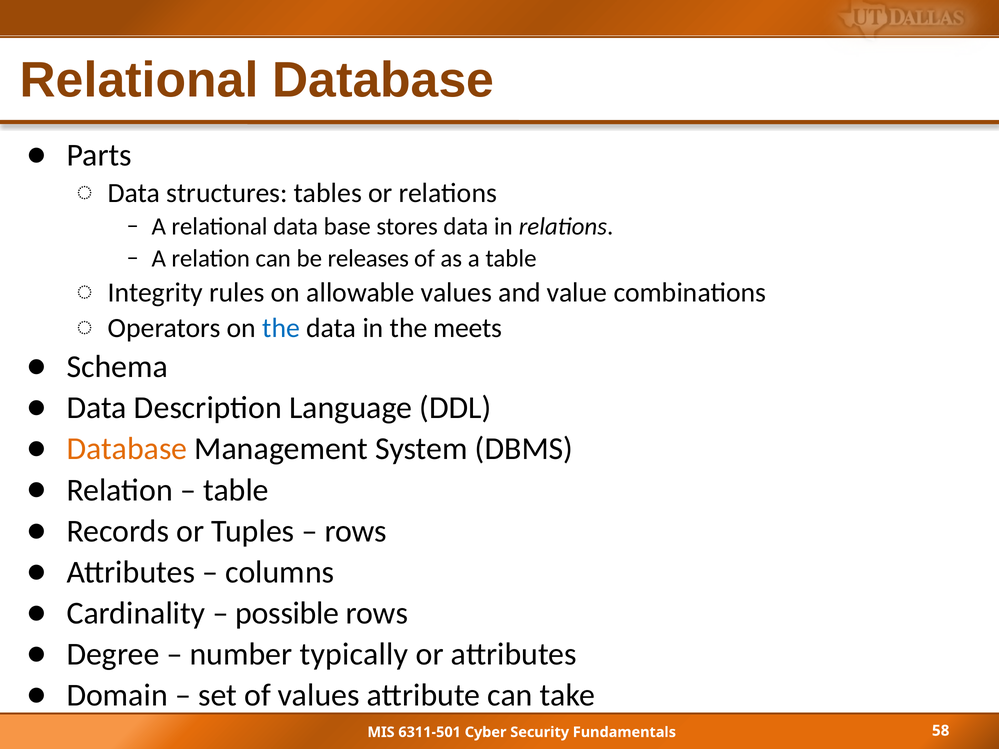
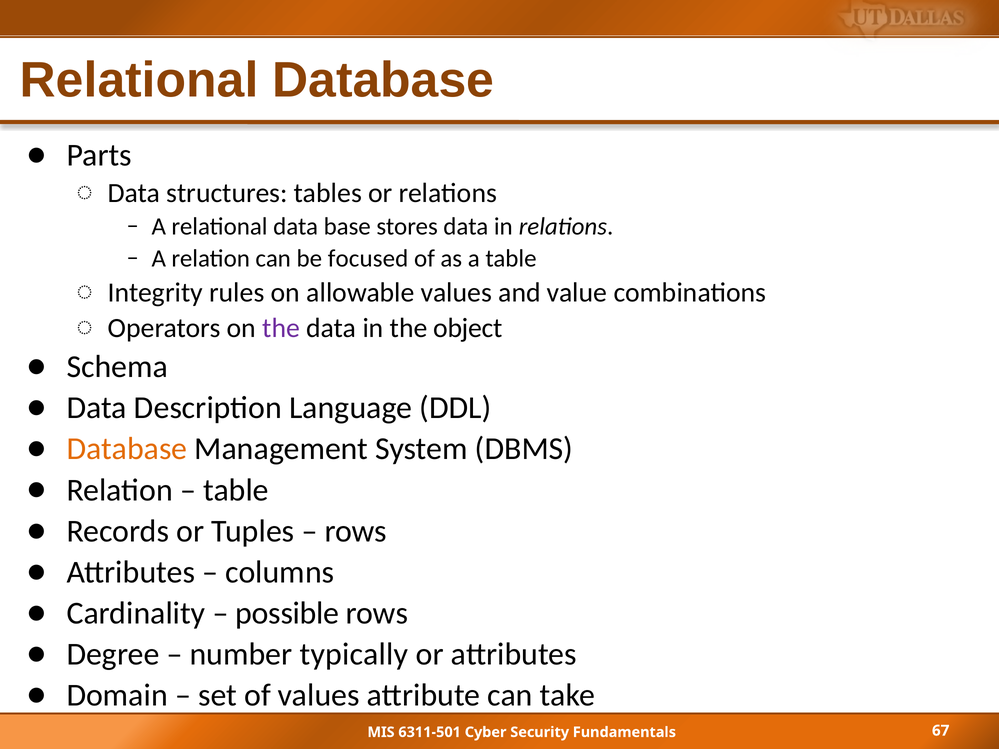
releases: releases -> focused
the at (281, 328) colour: blue -> purple
meets: meets -> object
58: 58 -> 67
